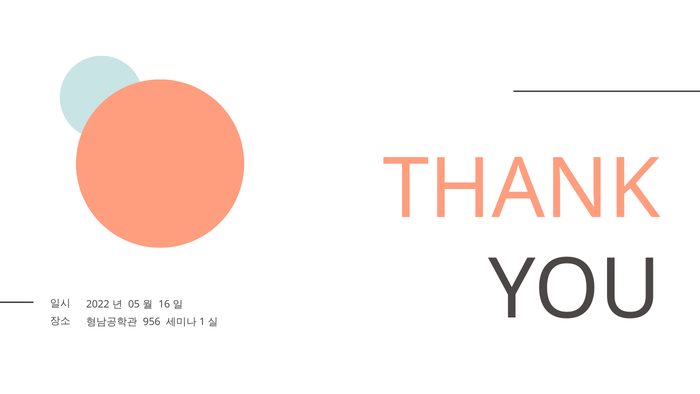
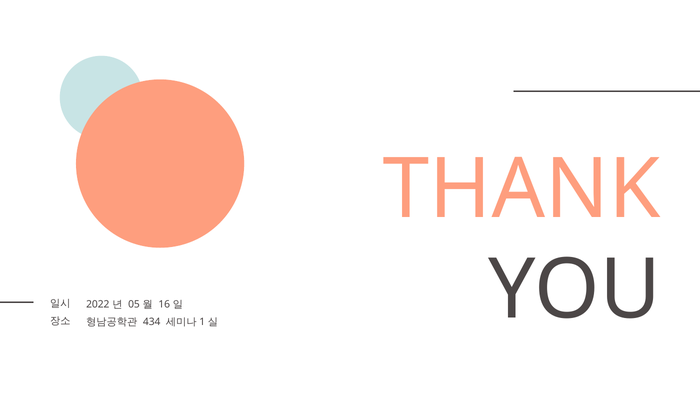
956: 956 -> 434
